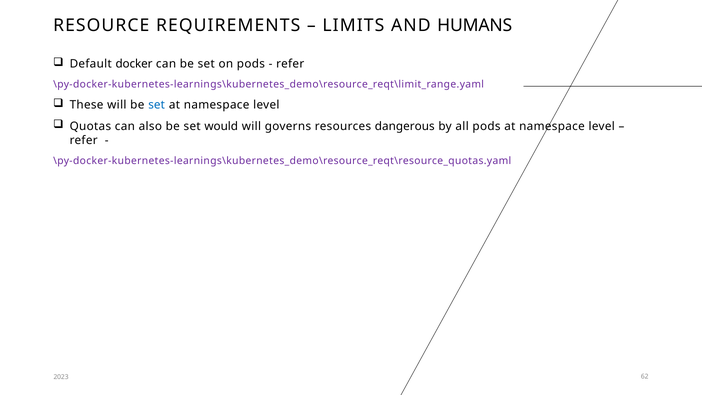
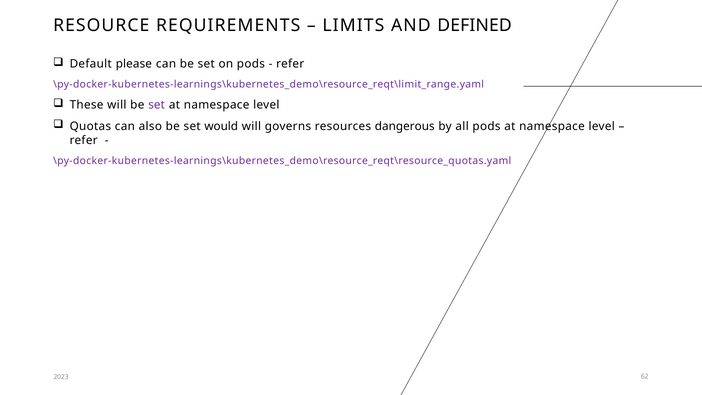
HUMANS: HUMANS -> DEFINED
docker: docker -> please
set at (157, 105) colour: blue -> purple
